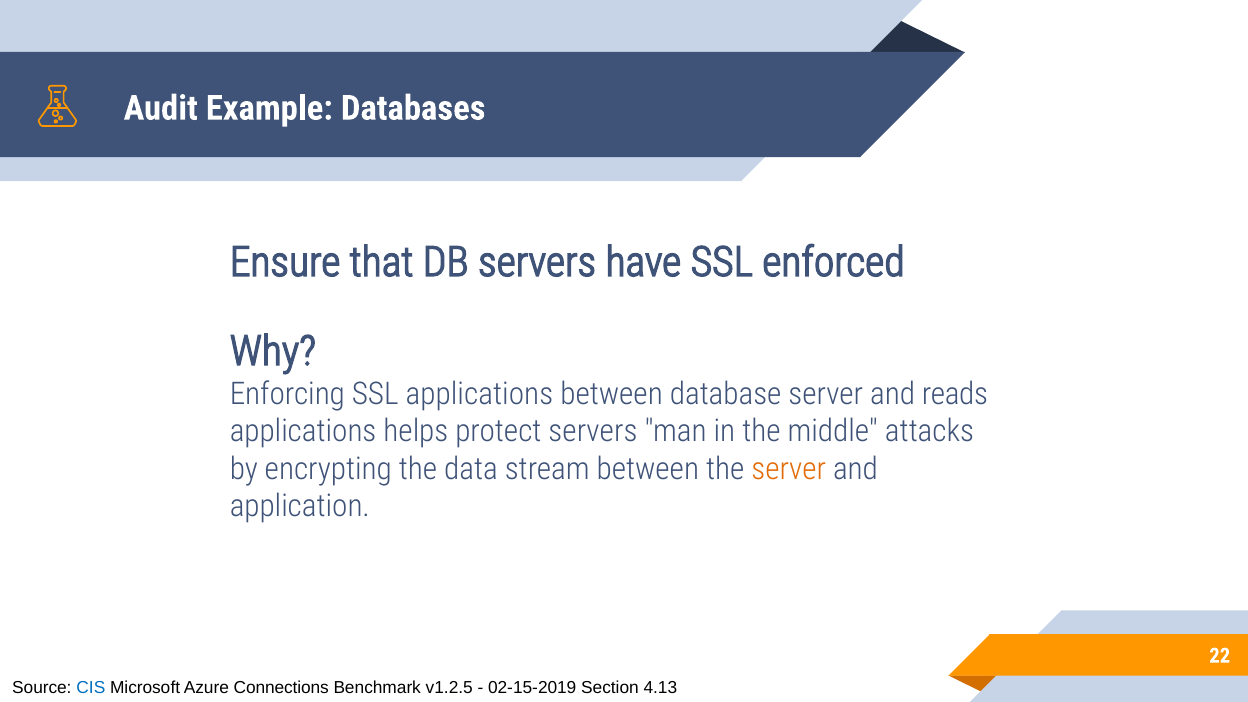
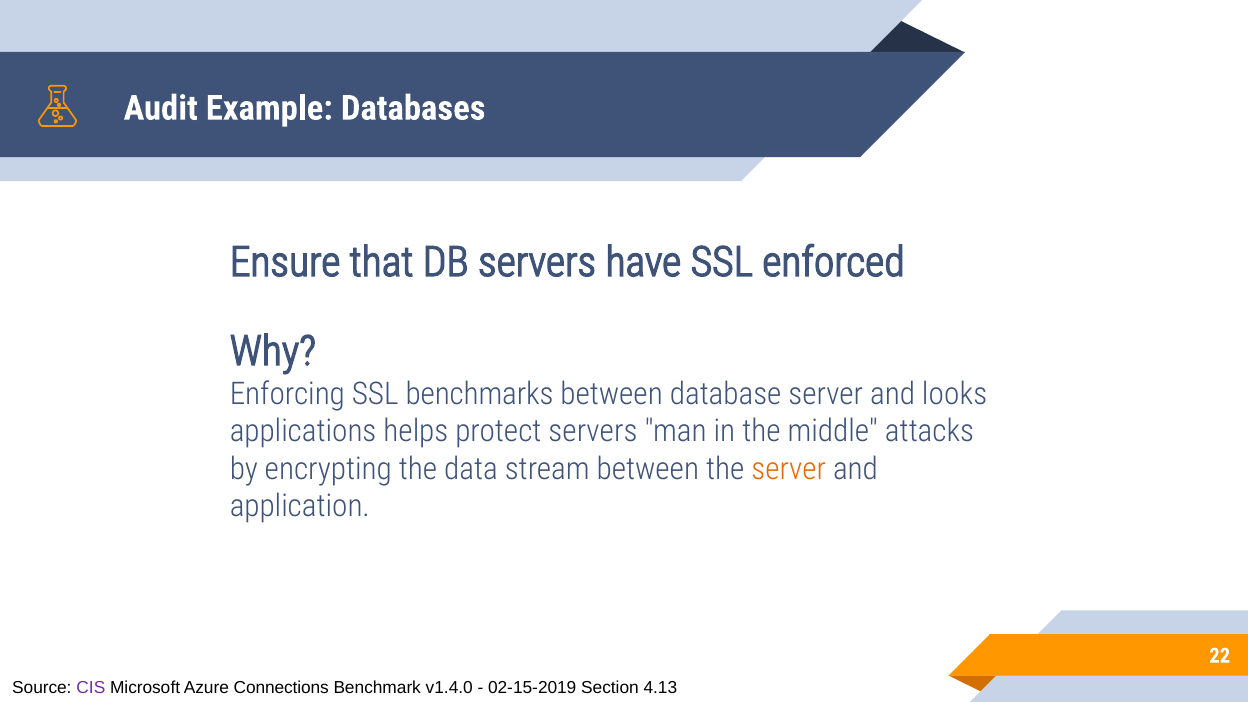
SSL applications: applications -> benchmarks
reads: reads -> looks
CIS colour: blue -> purple
v1.2.5: v1.2.5 -> v1.4.0
